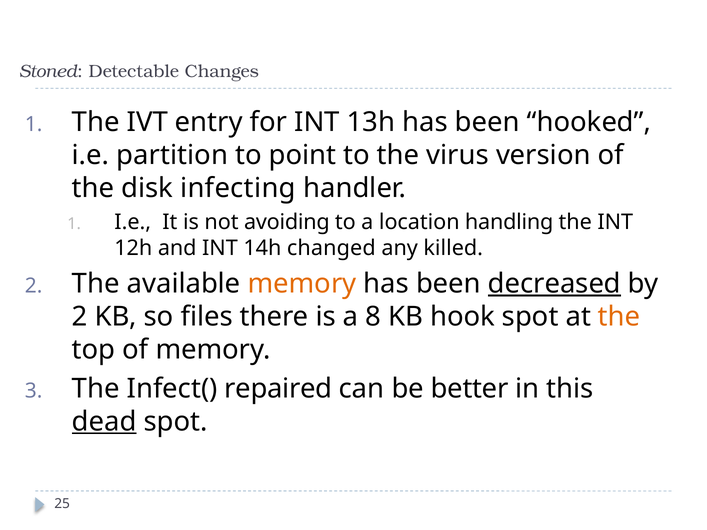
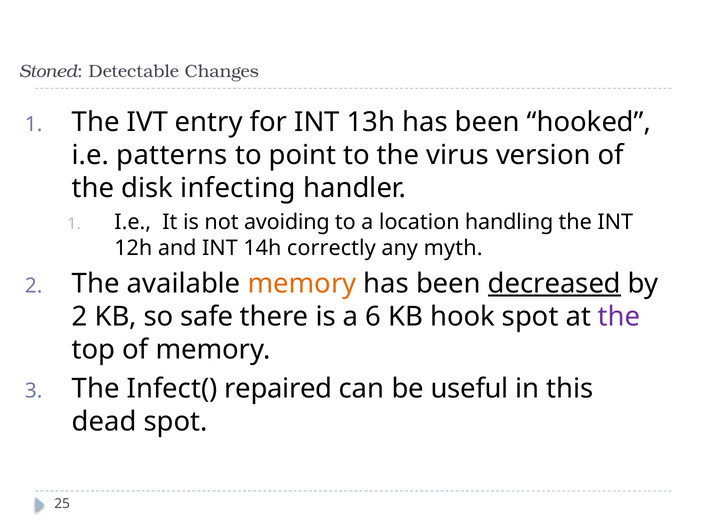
partition: partition -> patterns
changed: changed -> correctly
killed: killed -> myth
files: files -> safe
8: 8 -> 6
the at (619, 317) colour: orange -> purple
better: better -> useful
dead underline: present -> none
